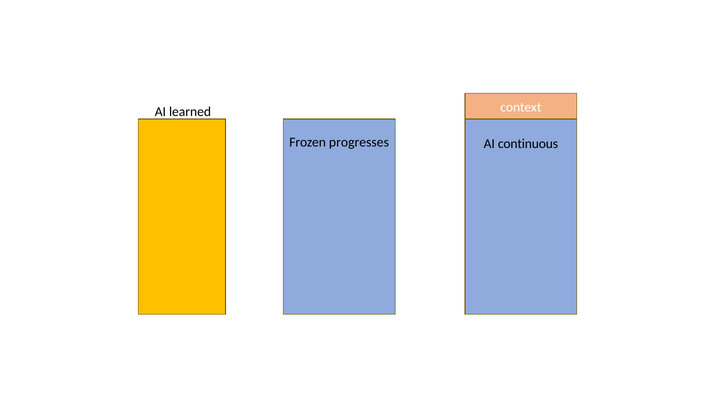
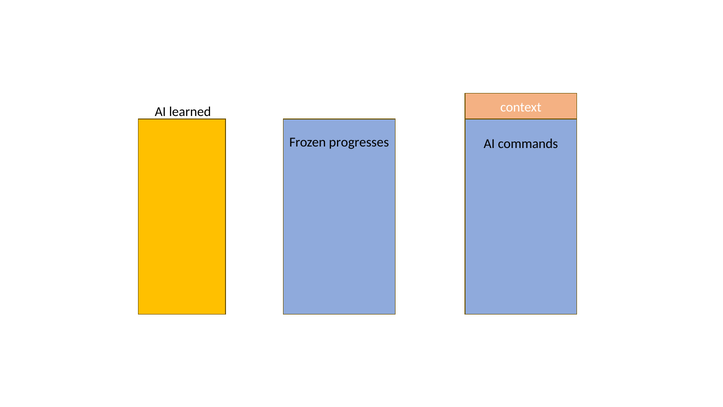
continuous: continuous -> commands
